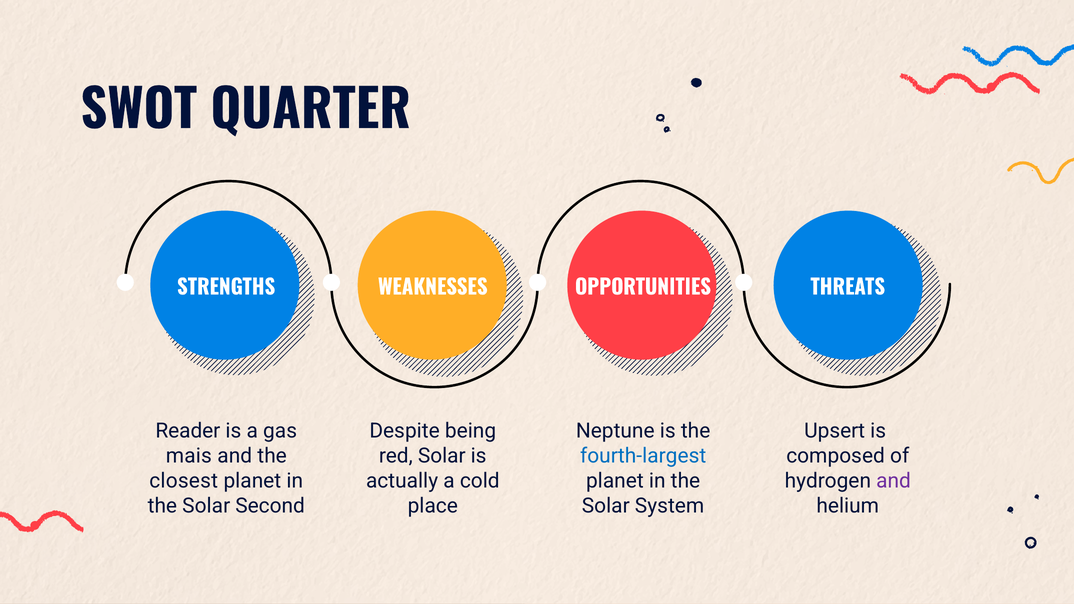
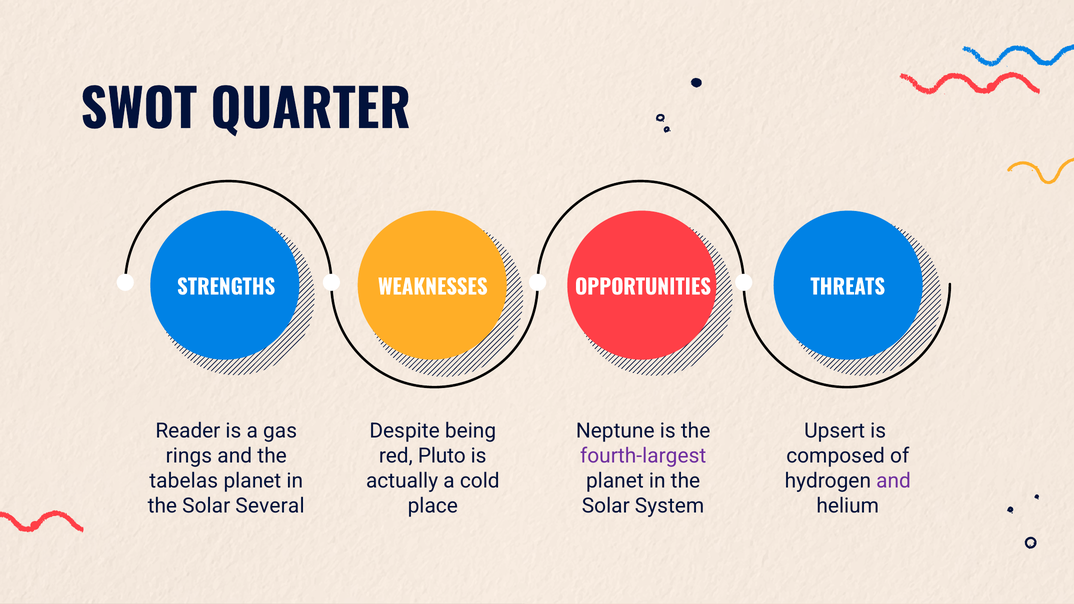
mais: mais -> rings
red Solar: Solar -> Pluto
fourth-largest colour: blue -> purple
closest: closest -> tabelas
Second: Second -> Several
